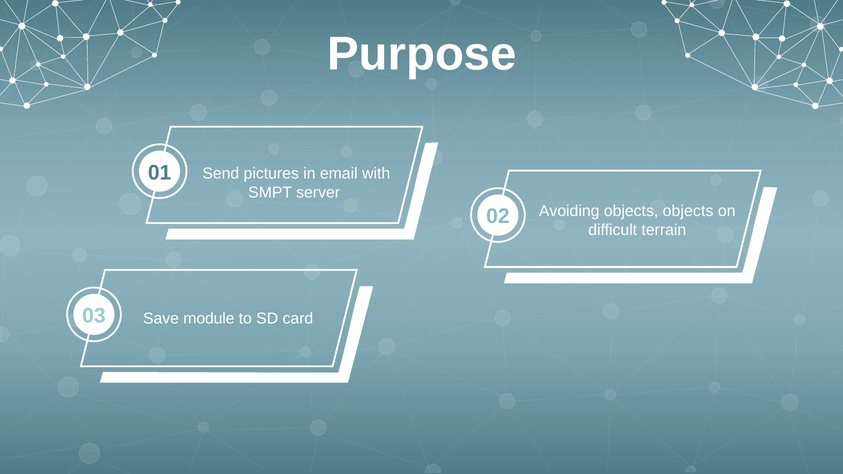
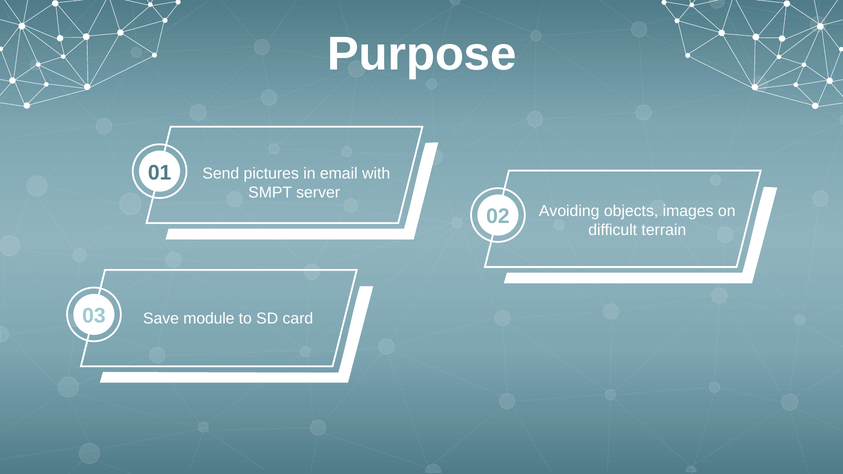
objects objects: objects -> images
